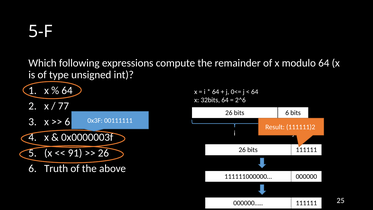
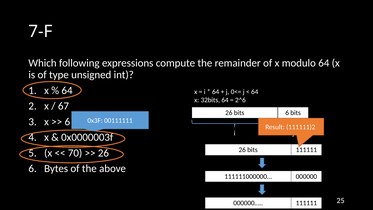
5-F: 5-F -> 7-F
77: 77 -> 67
91: 91 -> 70
Truth: Truth -> Bytes
